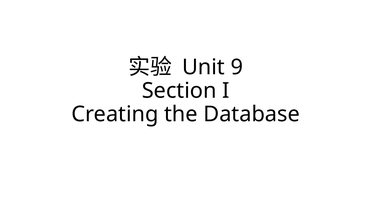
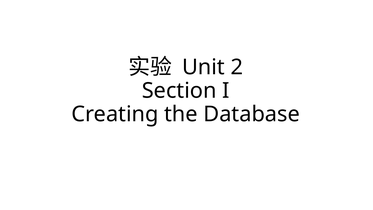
9: 9 -> 2
